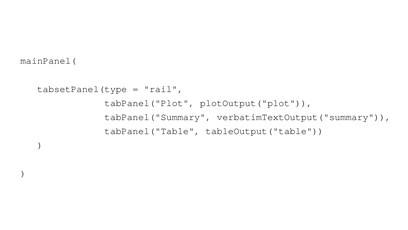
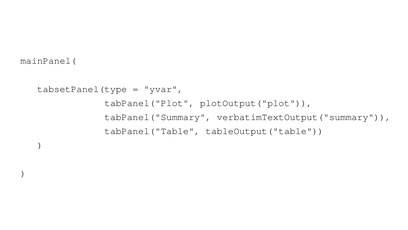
rail: rail -> yvar
